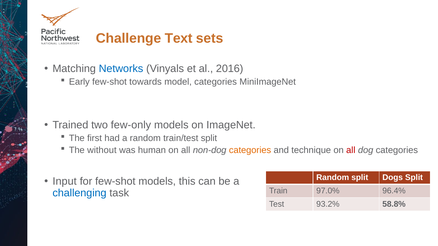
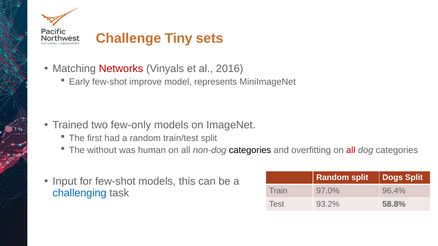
Text: Text -> Tiny
Networks colour: blue -> red
towards: towards -> improve
model categories: categories -> represents
categories at (250, 150) colour: orange -> black
technique: technique -> overfitting
